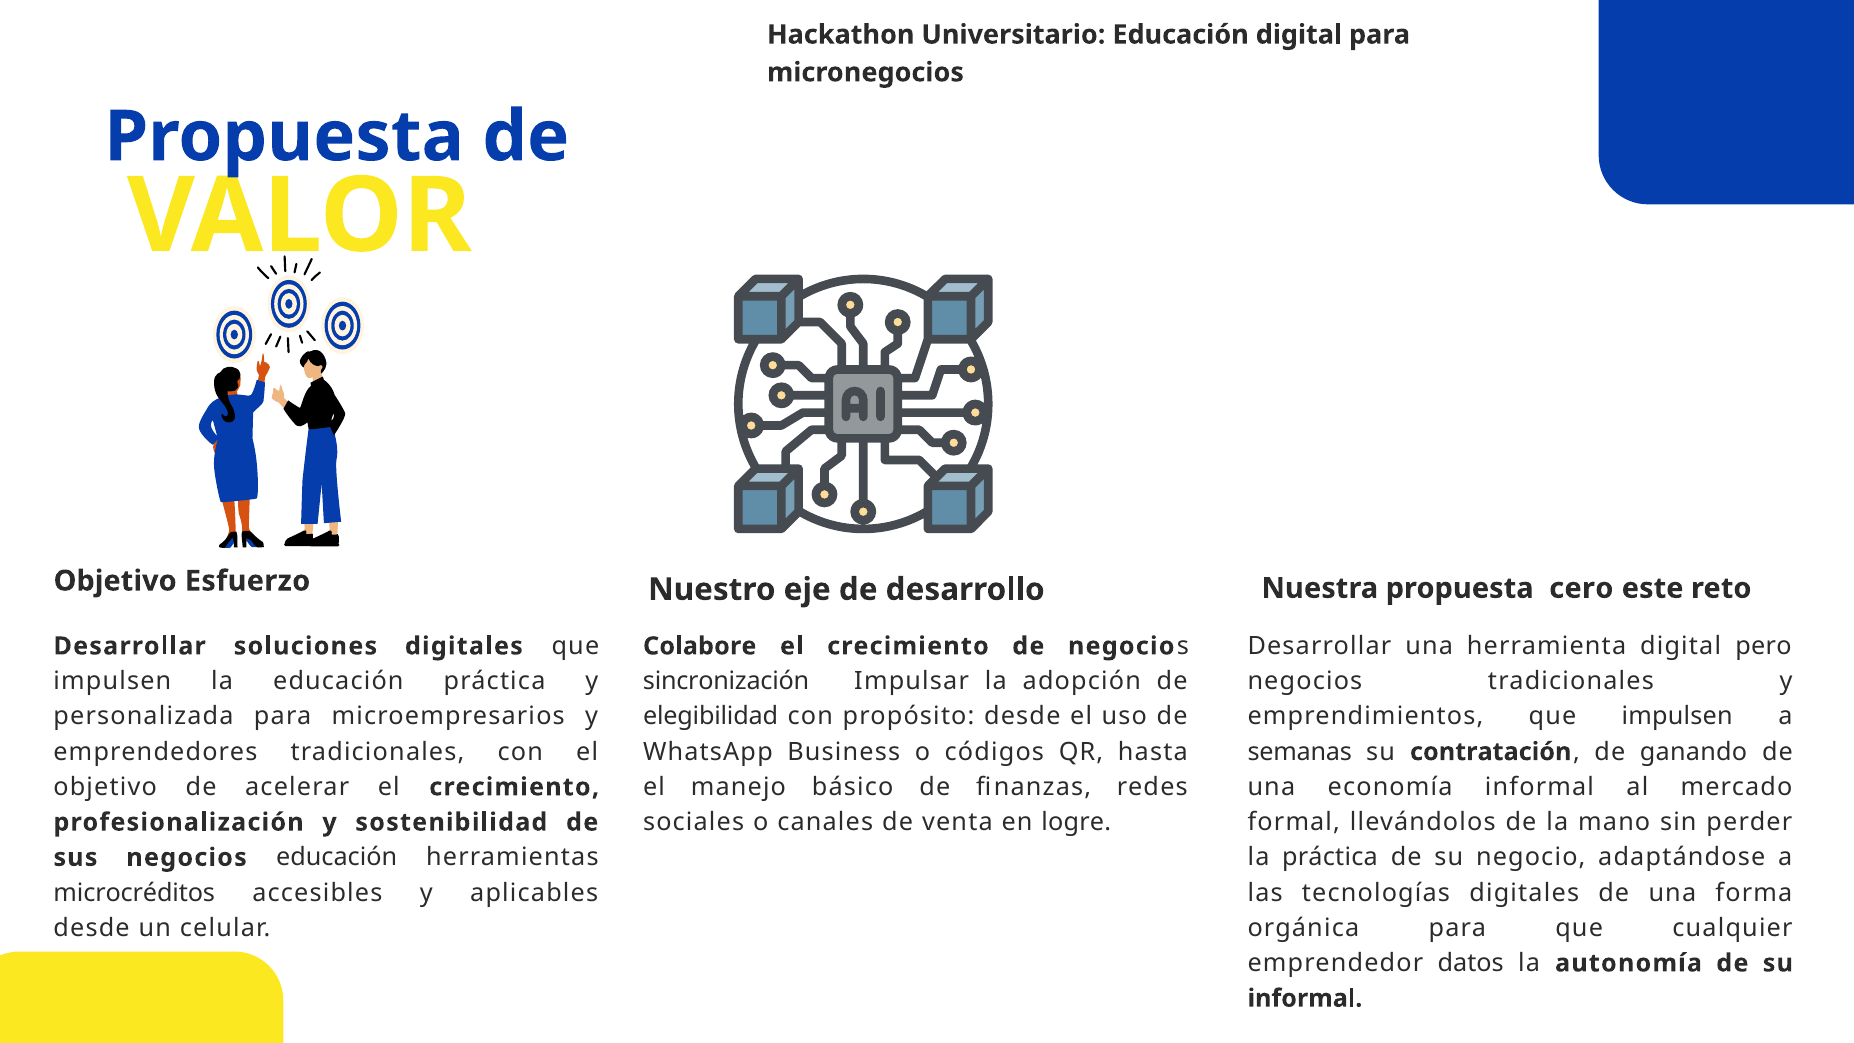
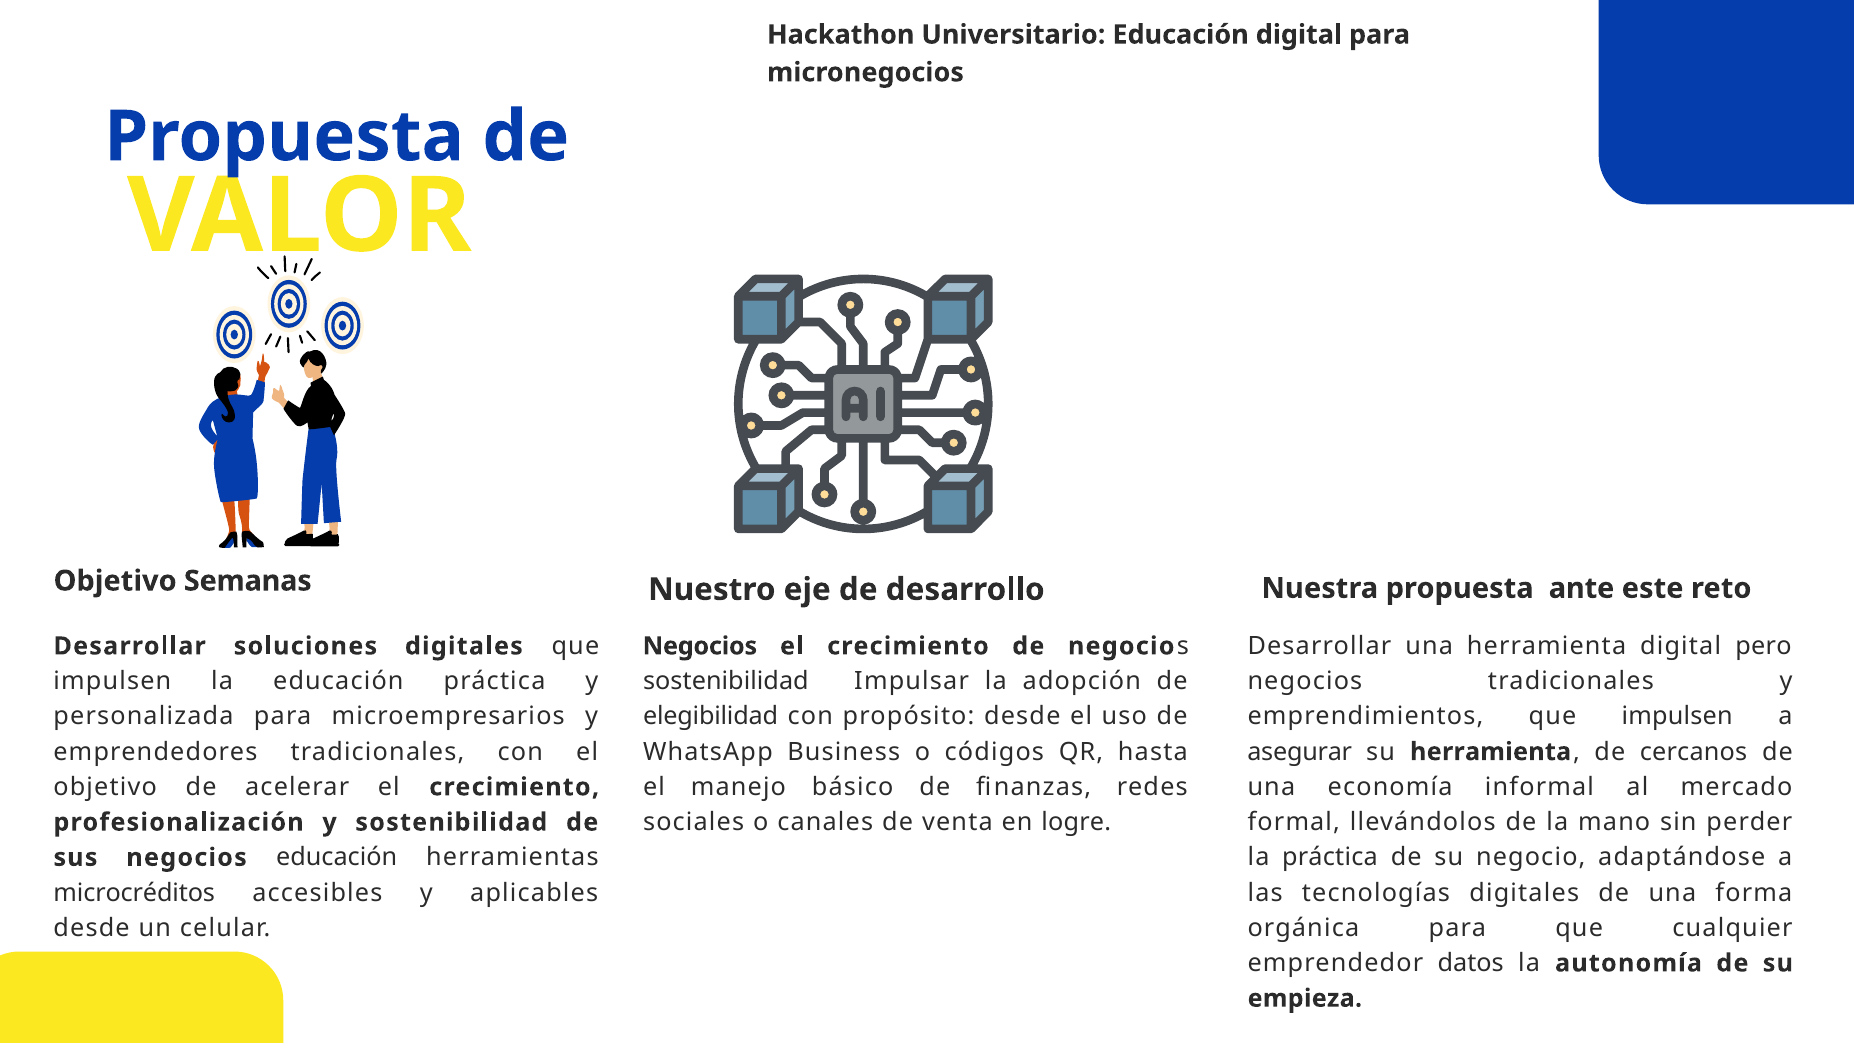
Esfuerzo: Esfuerzo -> Semanas
cero: cero -> ante
Colabore at (700, 646): Colabore -> Negocios
sincronización at (726, 681): sincronización -> sostenibilidad
semanas: semanas -> asegurar
su contratación: contratación -> herramienta
ganando: ganando -> cercanos
informal at (1305, 998): informal -> empieza
